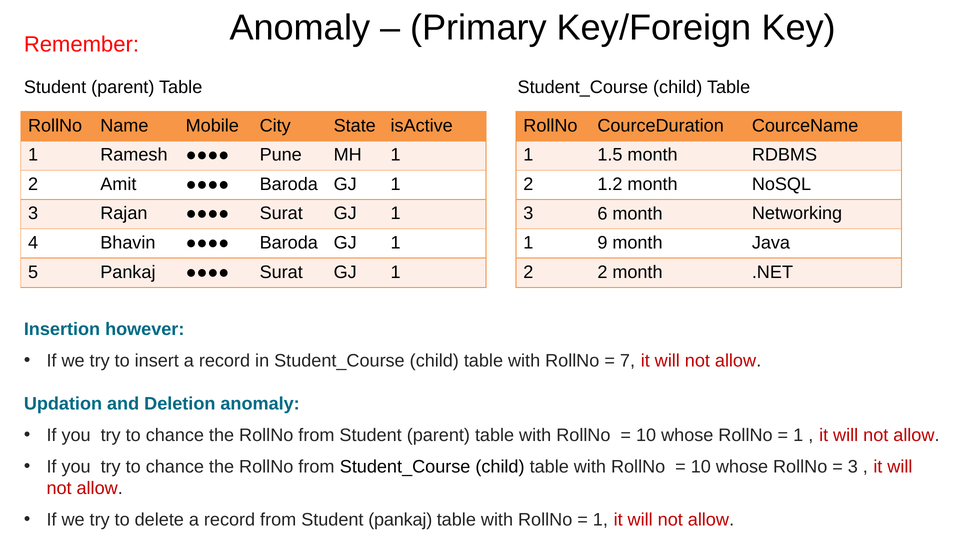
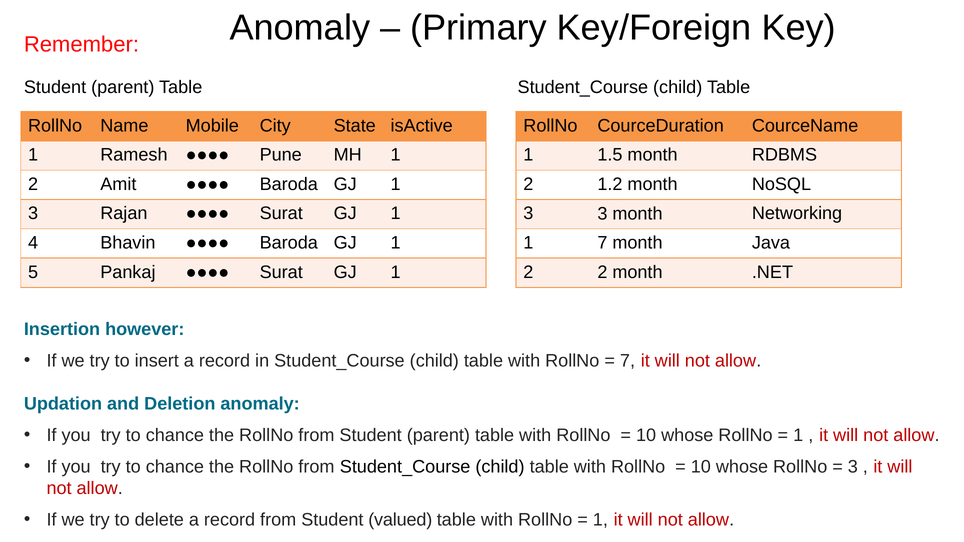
3 6: 6 -> 3
1 9: 9 -> 7
Student pankaj: pankaj -> valued
